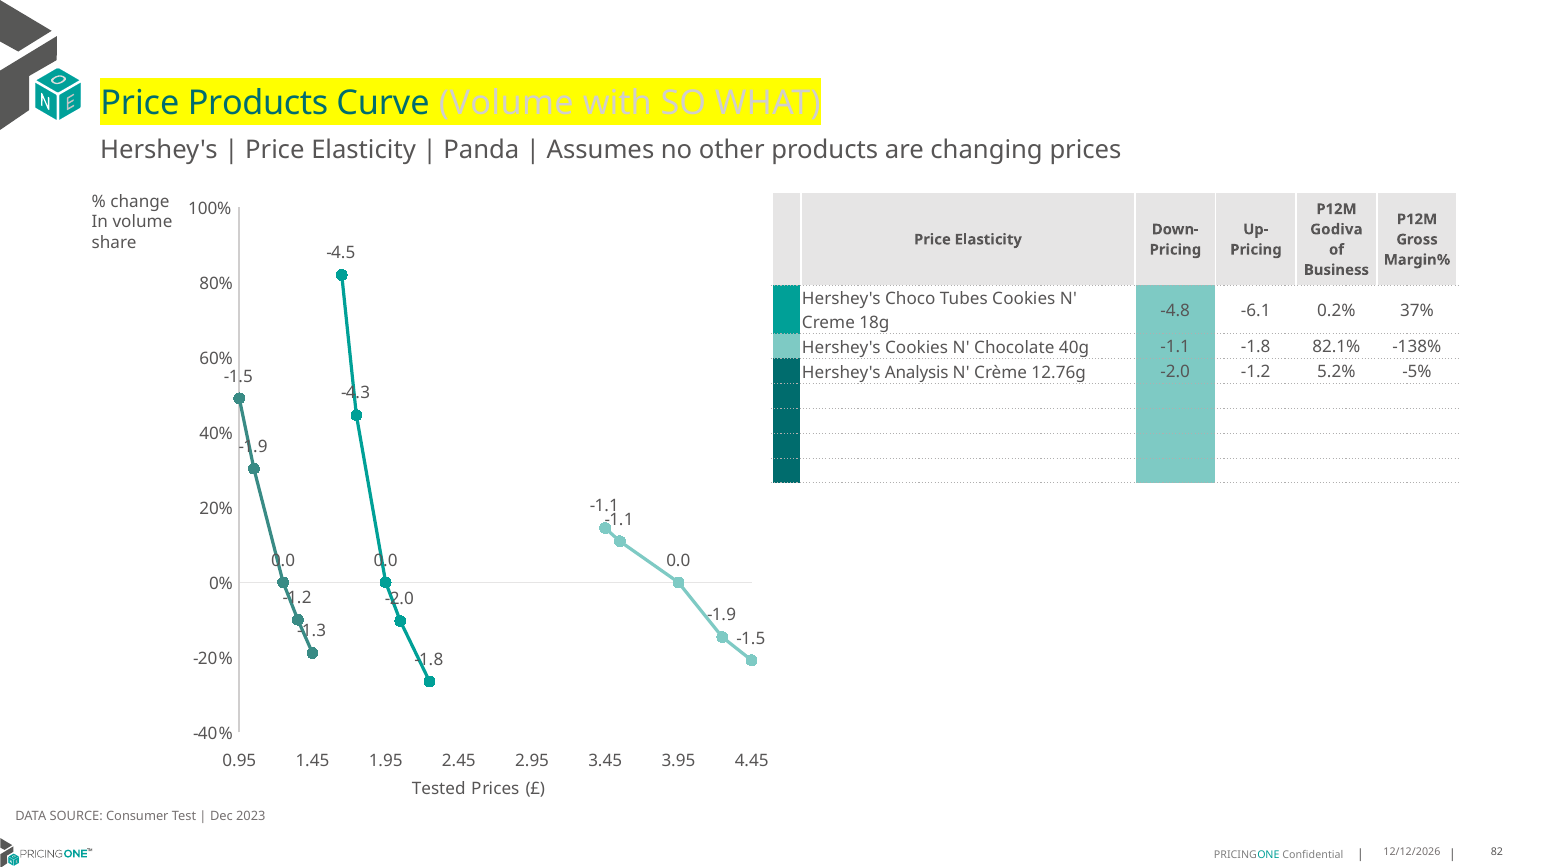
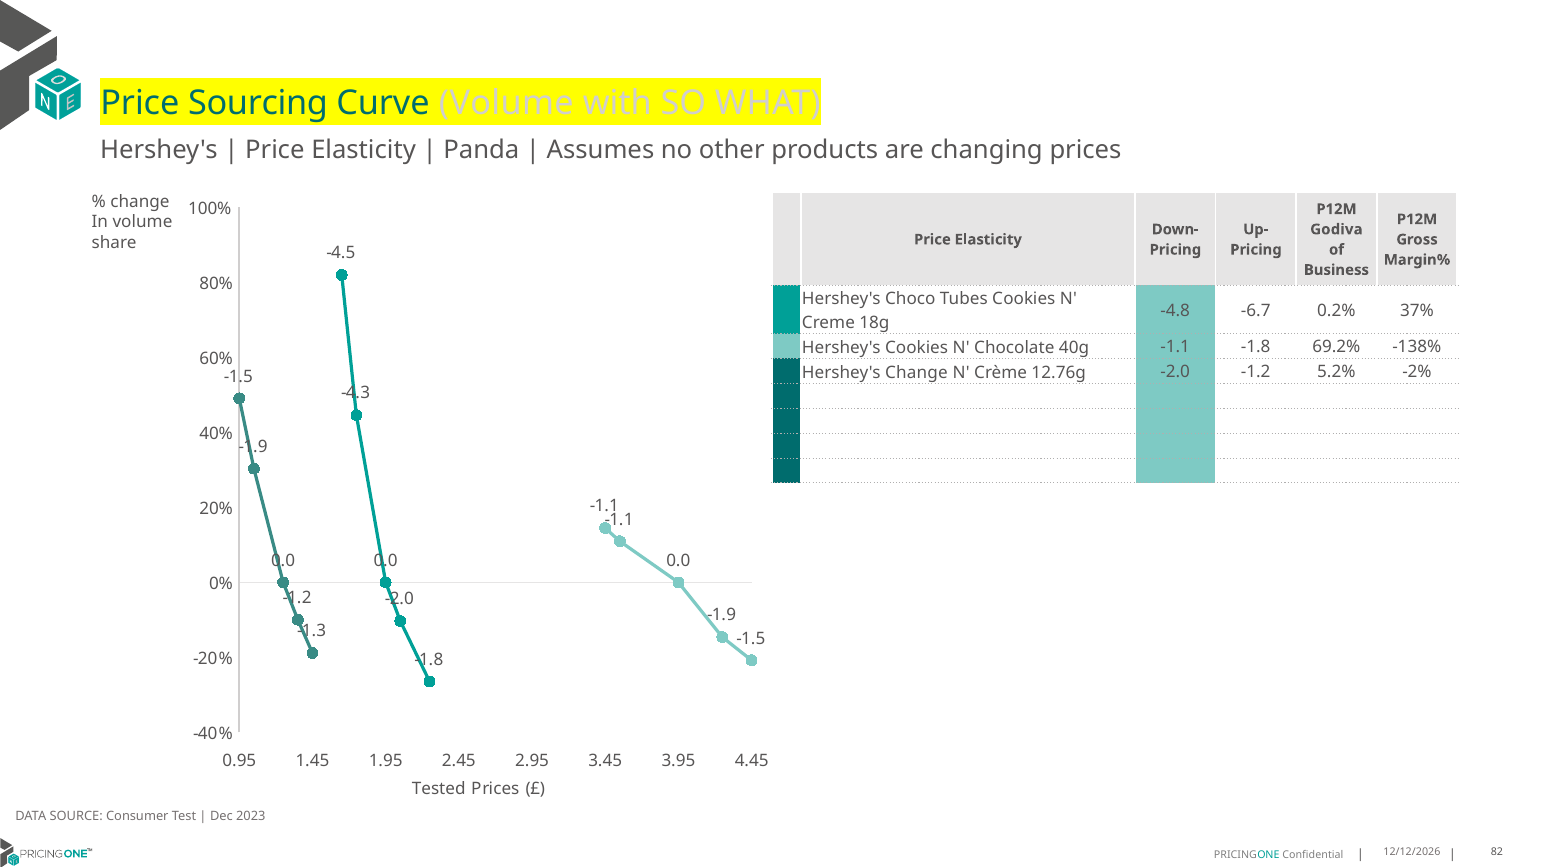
Price Products: Products -> Sourcing
-6.1: -6.1 -> -6.7
82.1%: 82.1% -> 69.2%
Hershey's Analysis: Analysis -> Change
-5%: -5% -> -2%
